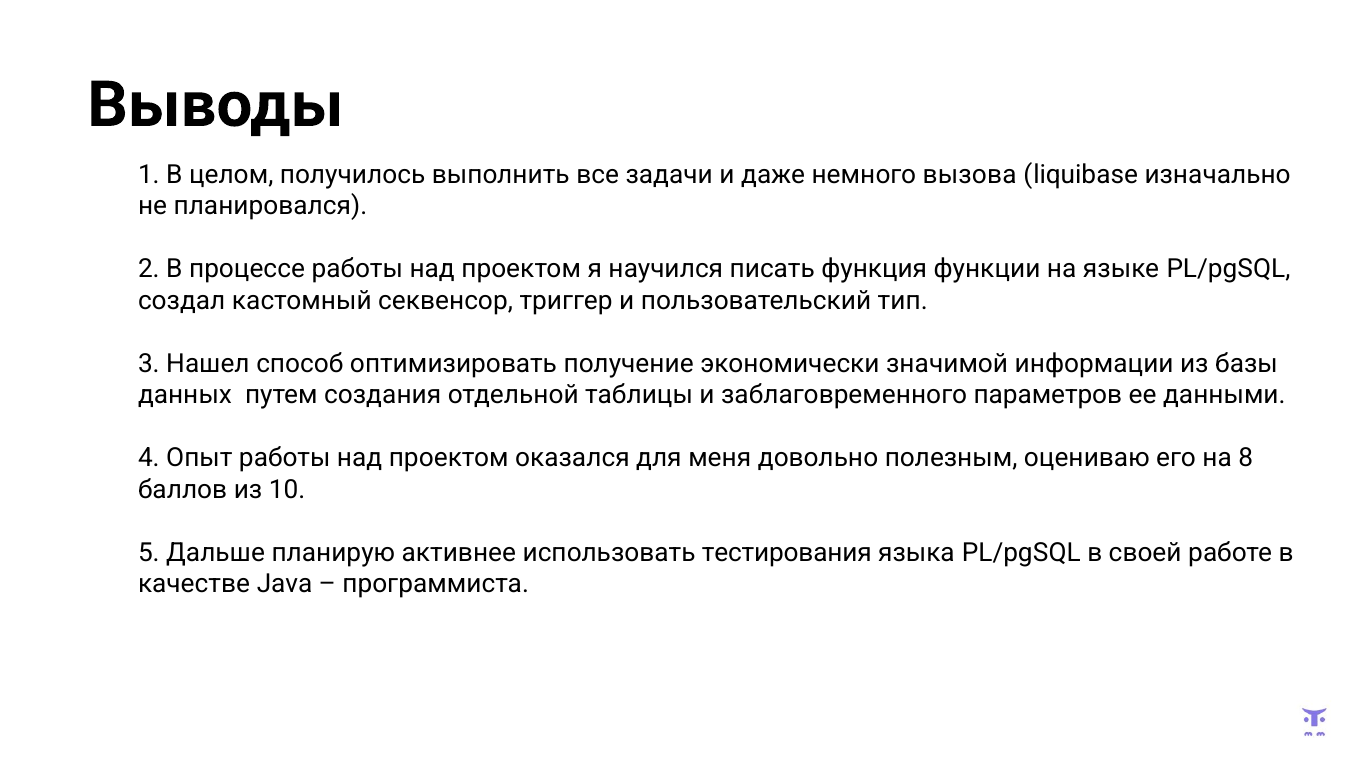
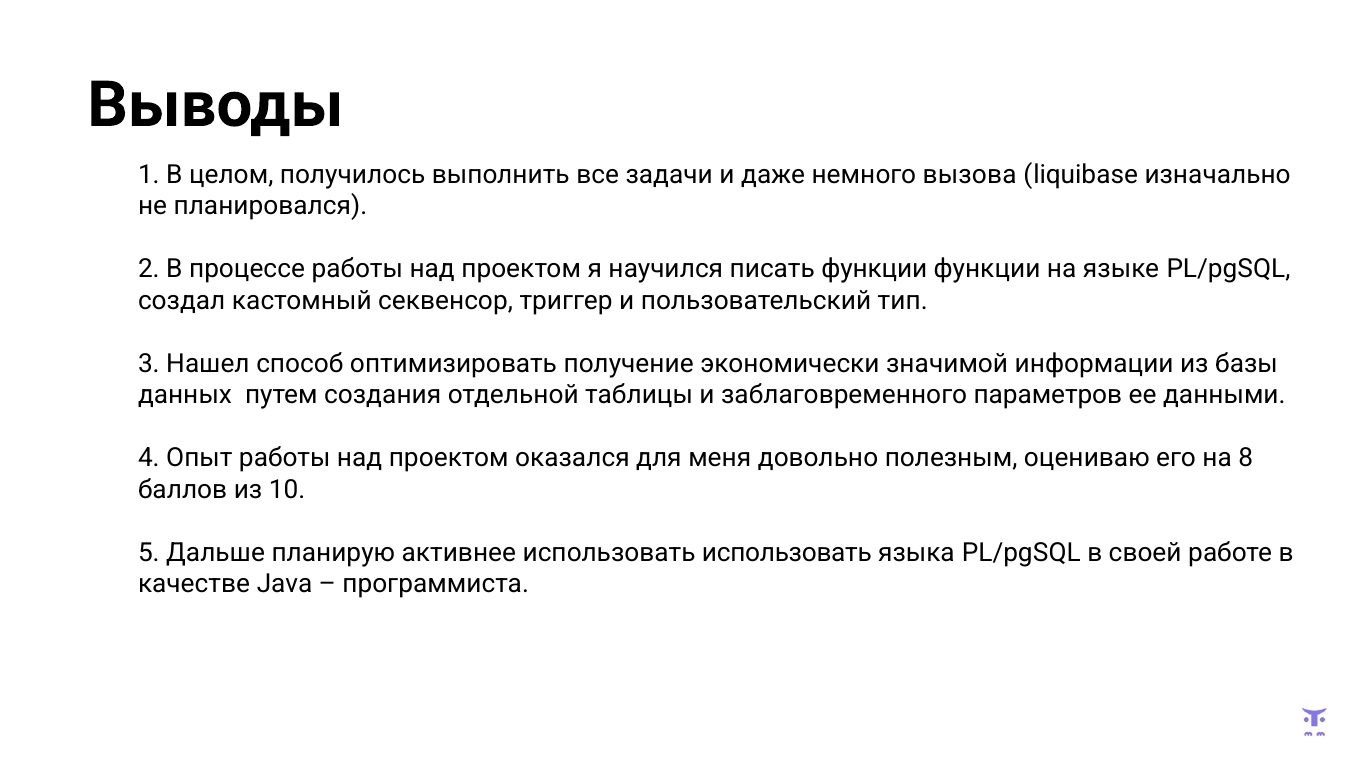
писать функция: функция -> функции
использовать тестирования: тестирования -> использовать
